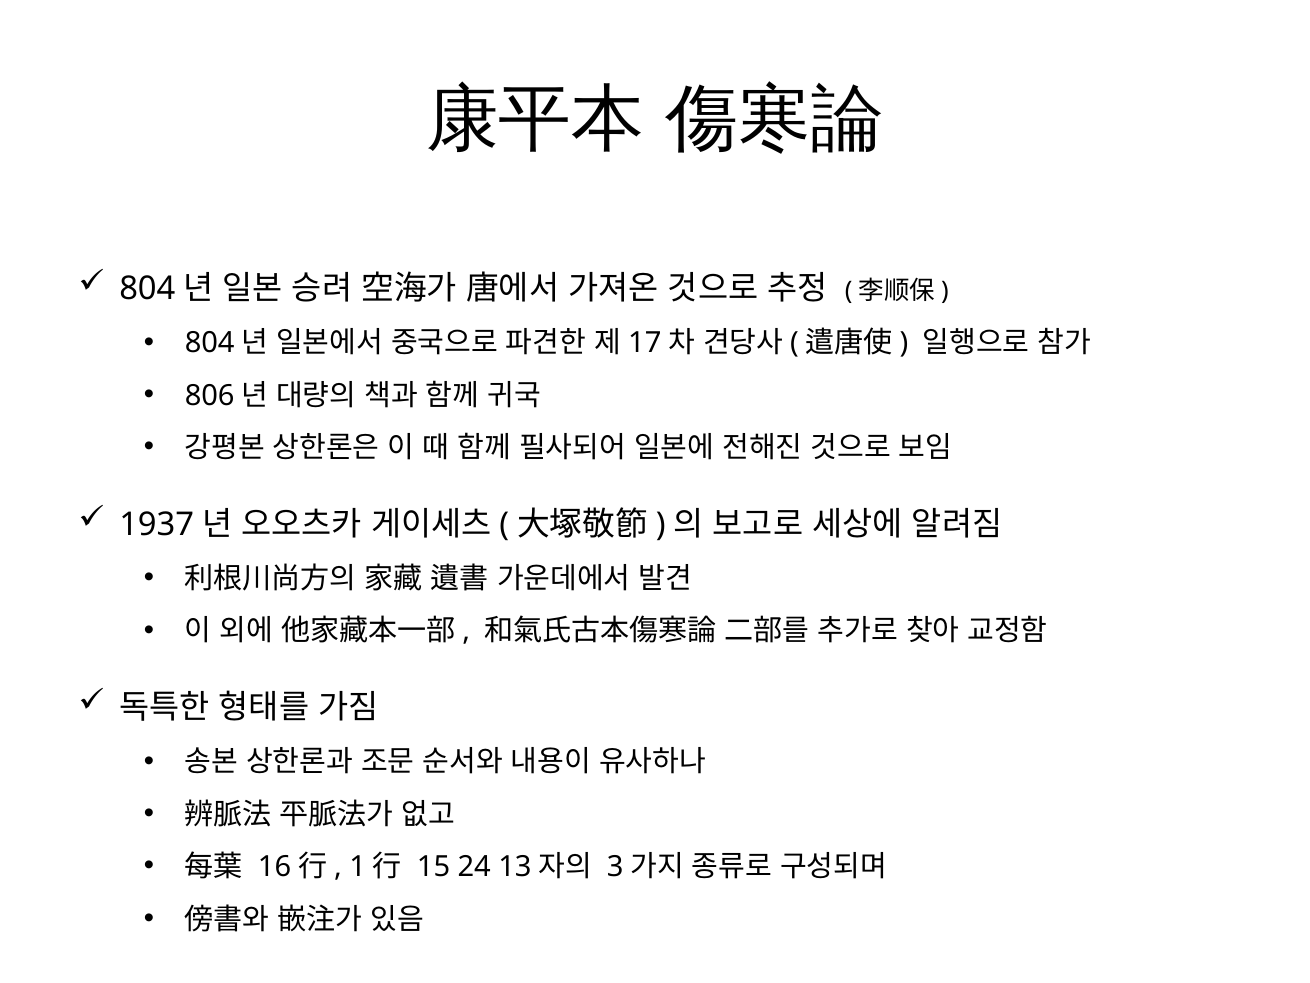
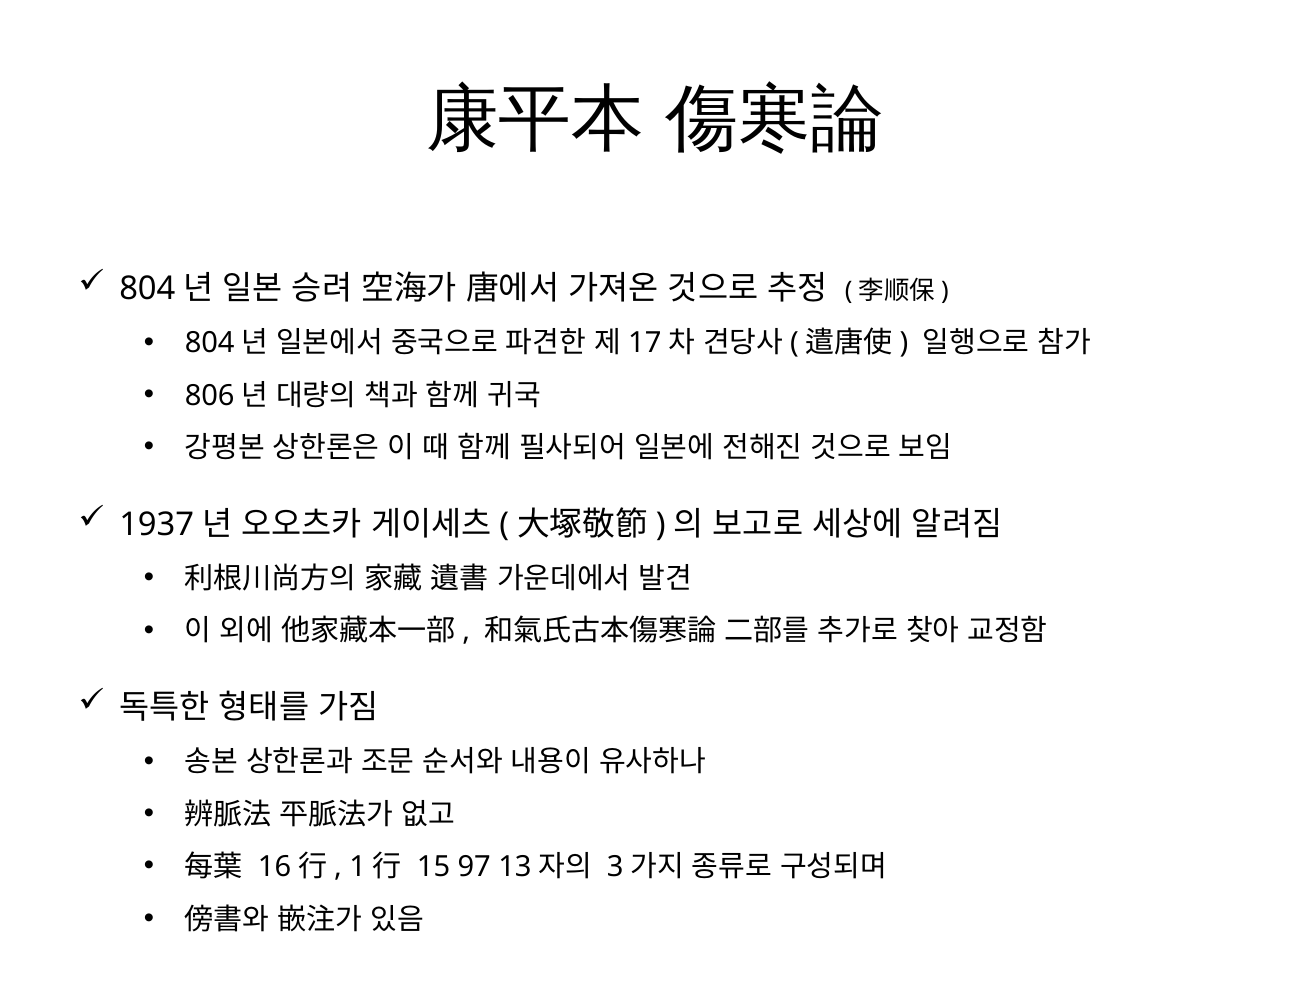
24: 24 -> 97
